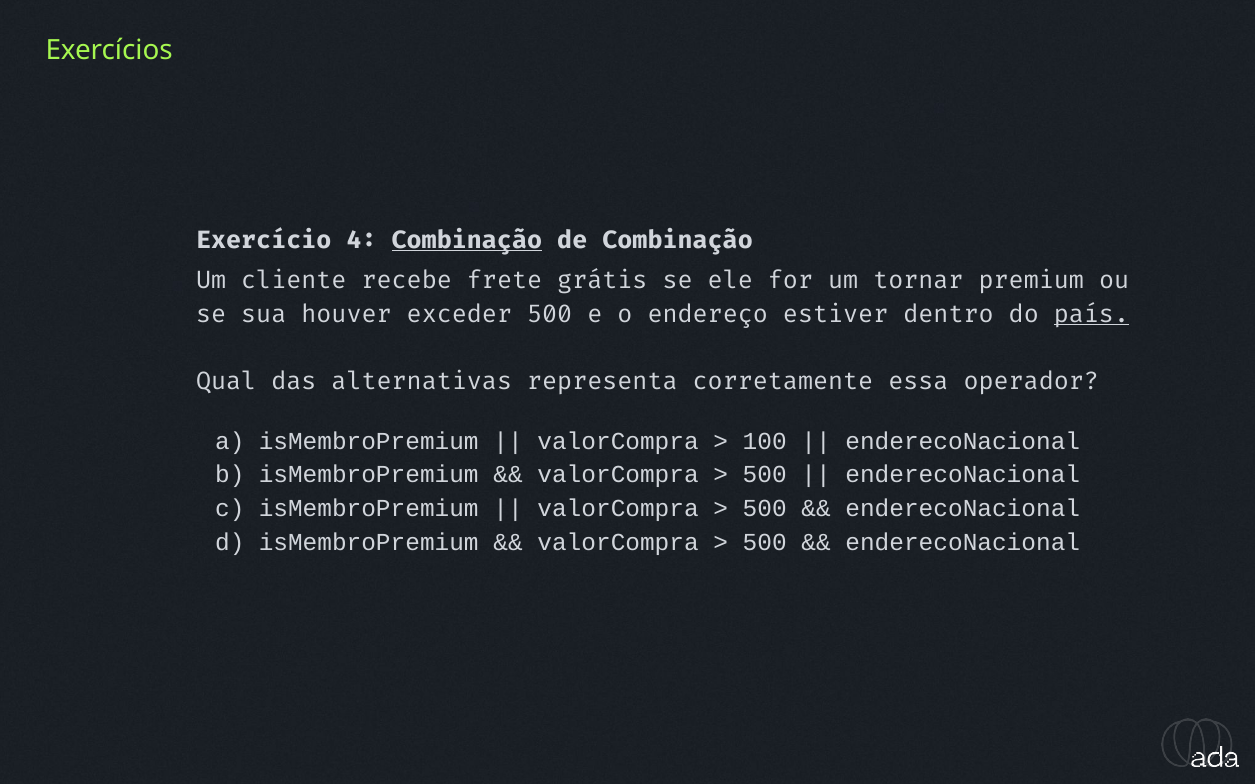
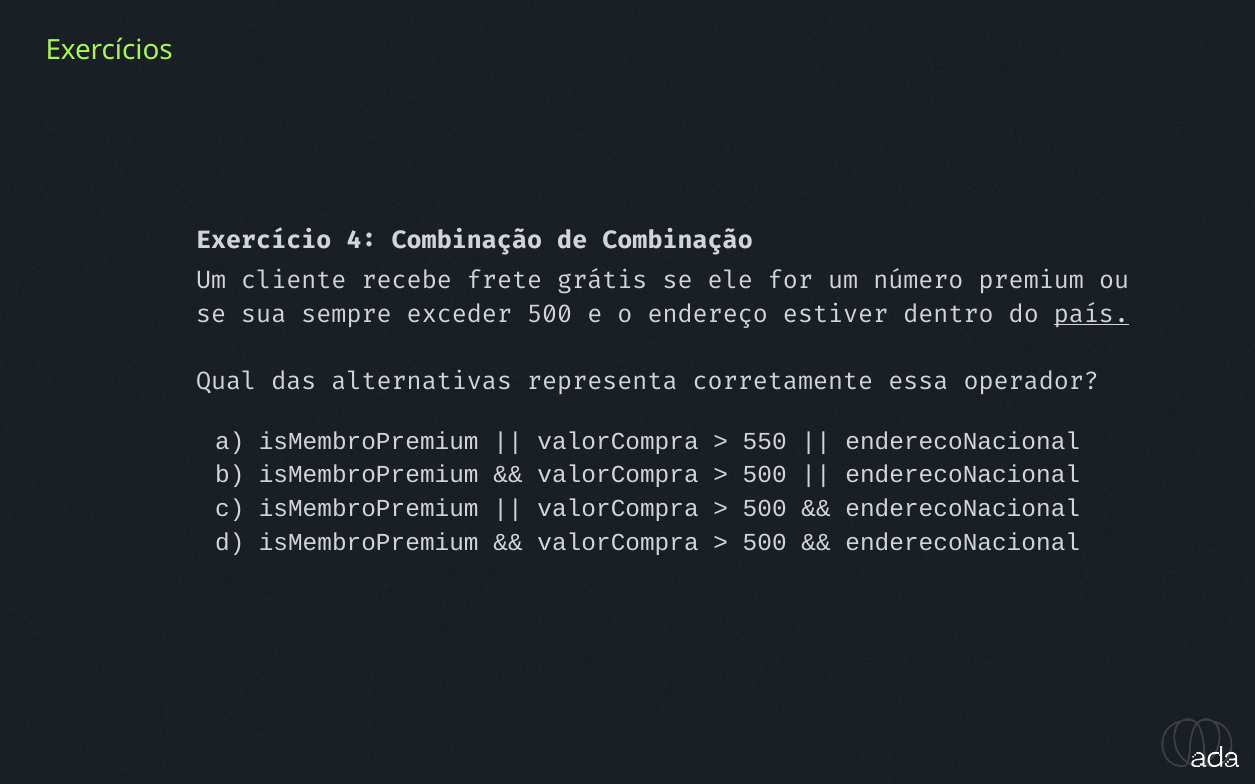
Combinação at (467, 240) underline: present -> none
tornar: tornar -> número
houver: houver -> sempre
100: 100 -> 550
